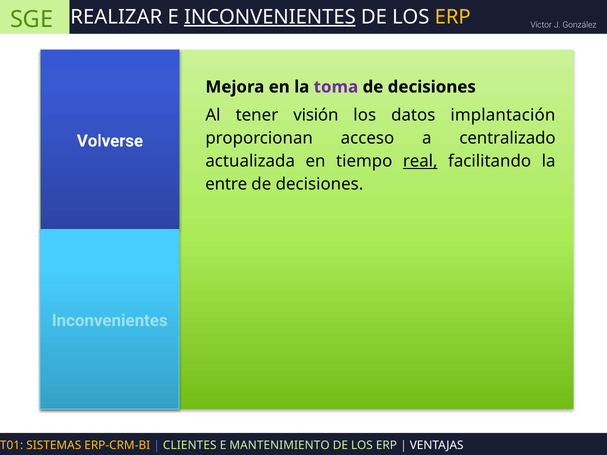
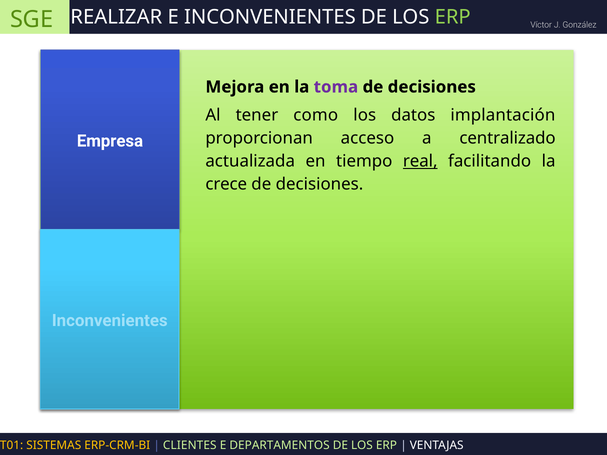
INCONVENIENTES at (270, 17) underline: present -> none
ERP at (453, 17) colour: yellow -> light green
visión: visión -> como
Volverse: Volverse -> Empresa
entre: entre -> crece
MANTENIMIENTO: MANTENIMIENTO -> DEPARTAMENTOS
